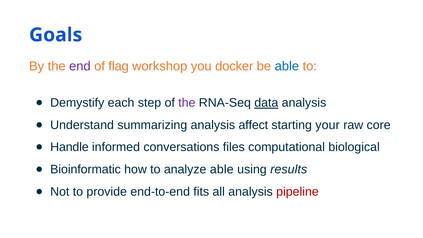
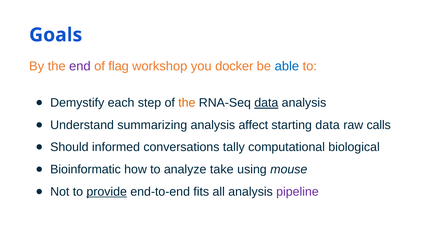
the at (187, 103) colour: purple -> orange
starting your: your -> data
core: core -> calls
Handle: Handle -> Should
files: files -> tally
analyze able: able -> take
results: results -> mouse
provide underline: none -> present
pipeline colour: red -> purple
